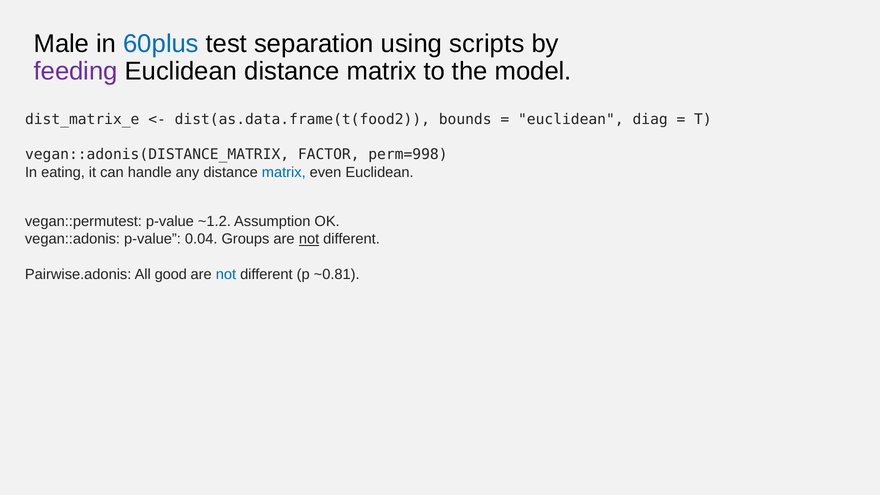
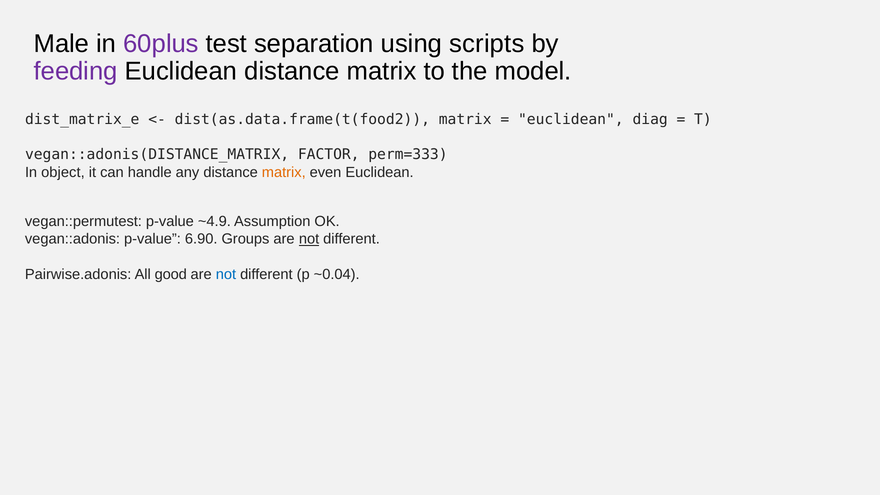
60plus colour: blue -> purple
dist(as.data.frame(t(food2 bounds: bounds -> matrix
perm=998: perm=998 -> perm=333
eating: eating -> object
matrix at (284, 172) colour: blue -> orange
~1.2: ~1.2 -> ~4.9
0.04: 0.04 -> 6.90
~0.81: ~0.81 -> ~0.04
